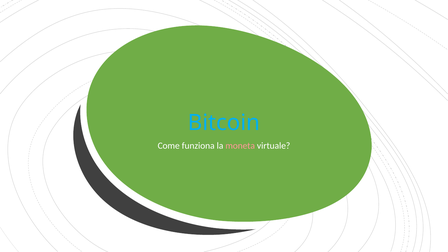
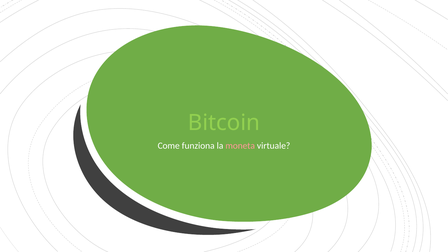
Bitcoin colour: light blue -> light green
